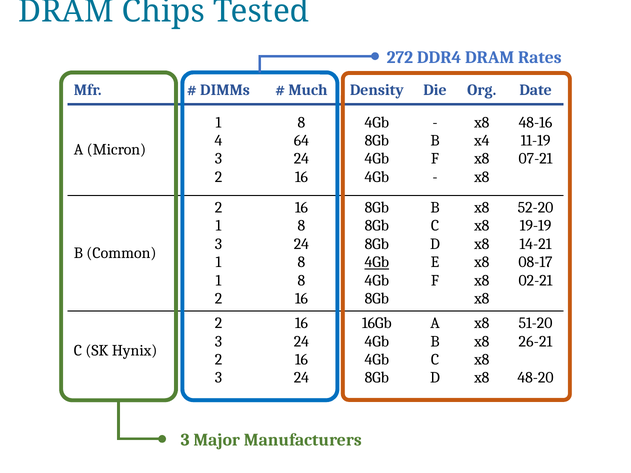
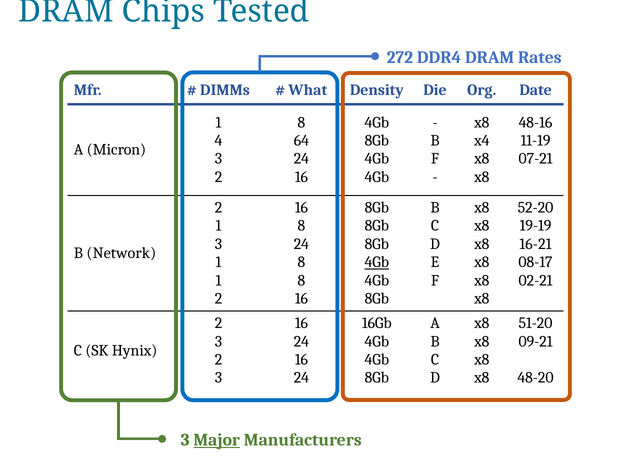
Much: Much -> What
14-21: 14-21 -> 16-21
Common: Common -> Network
26-21: 26-21 -> 09-21
Major underline: none -> present
